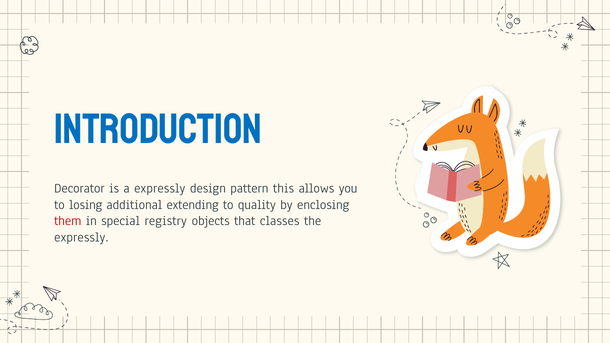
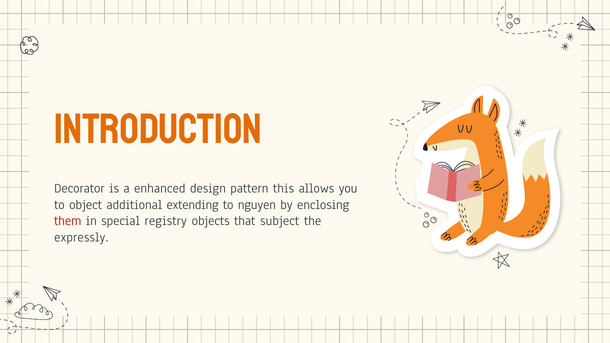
INTRODUCTION colour: blue -> orange
a expressly: expressly -> enhanced
losing: losing -> object
quality: quality -> nguyen
classes: classes -> subject
